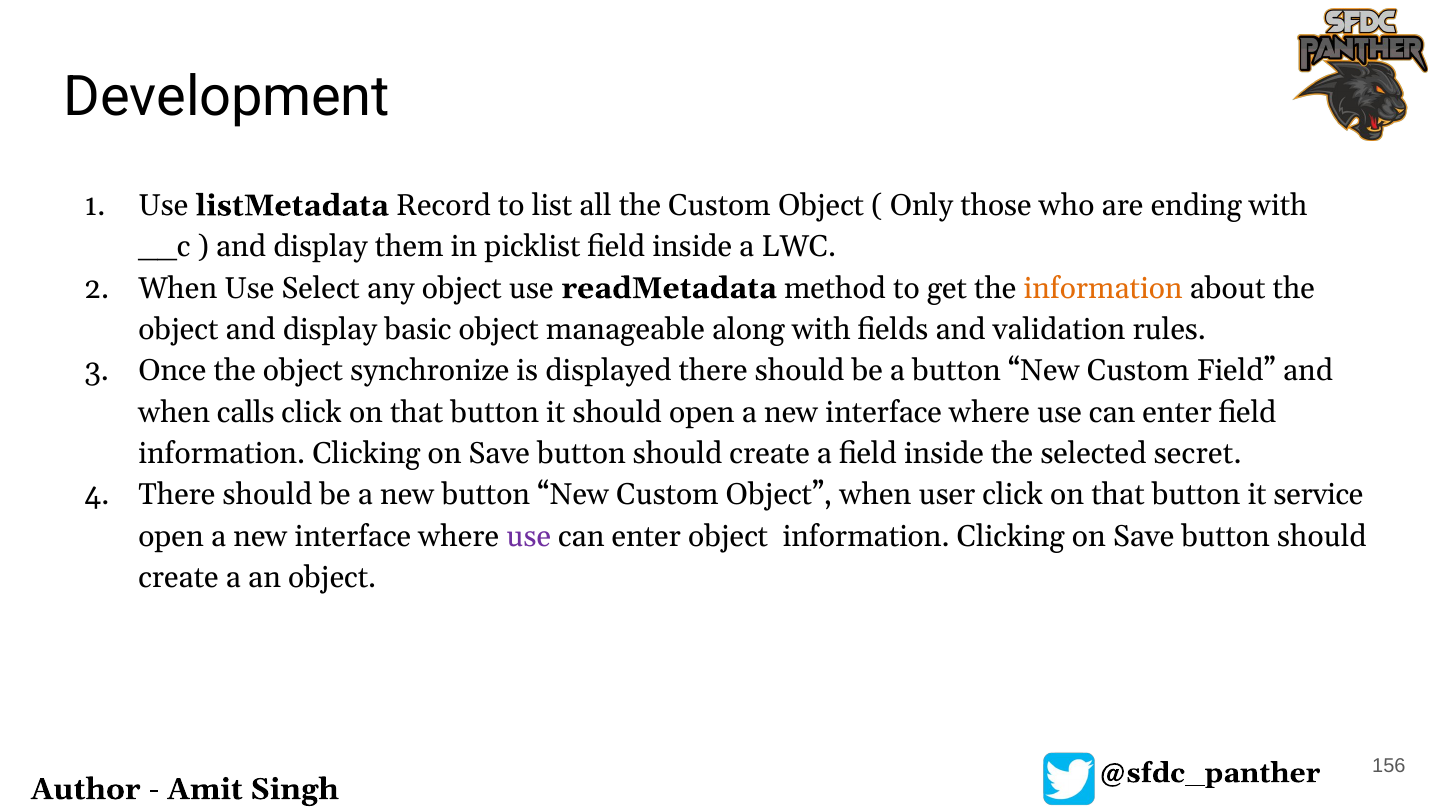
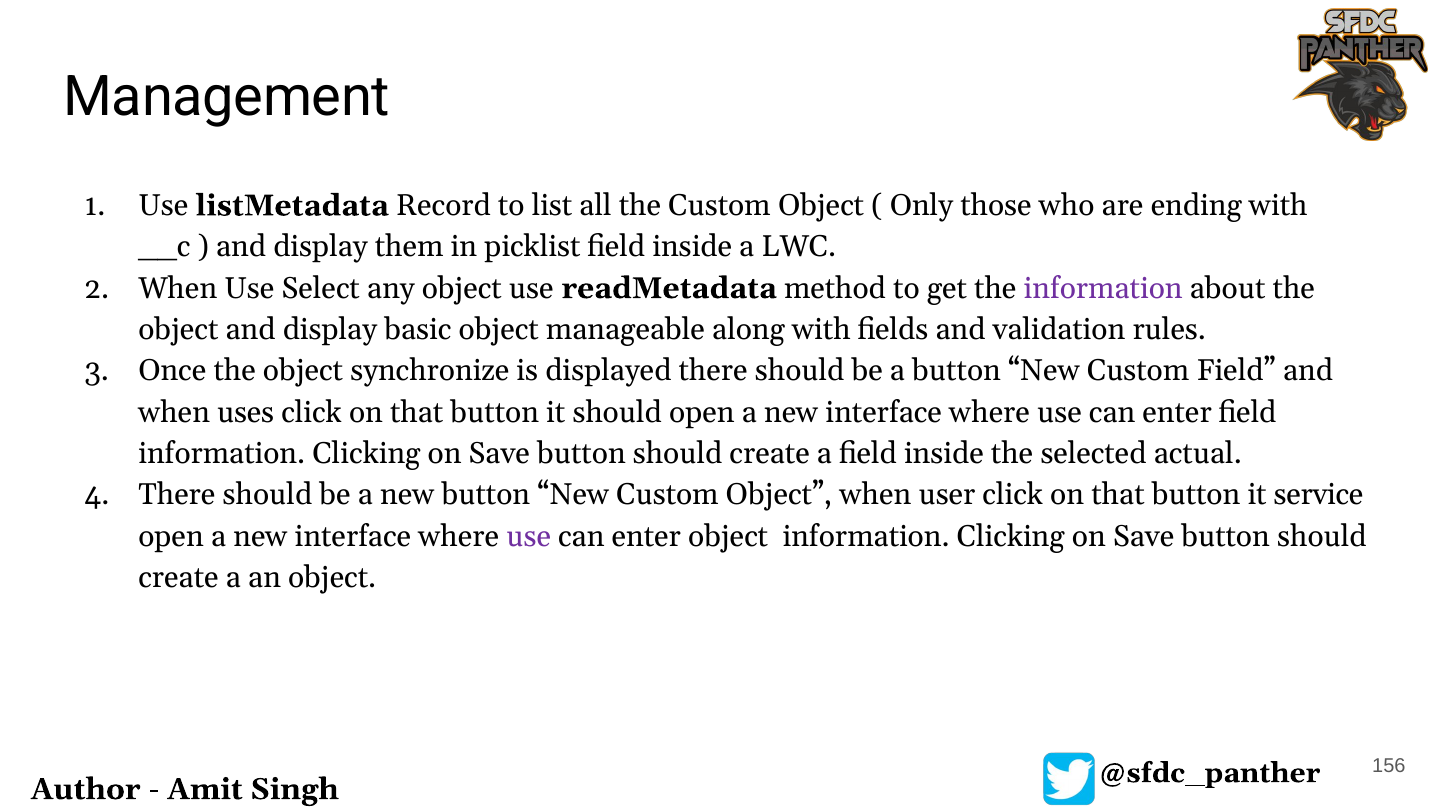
Development: Development -> Management
information at (1103, 288) colour: orange -> purple
calls: calls -> uses
secret: secret -> actual
